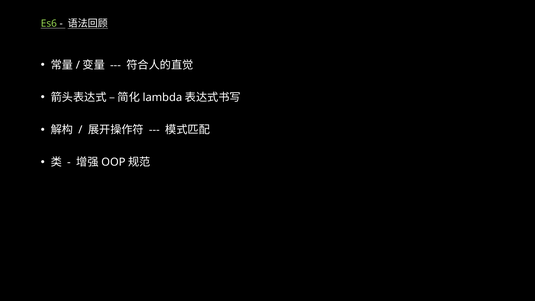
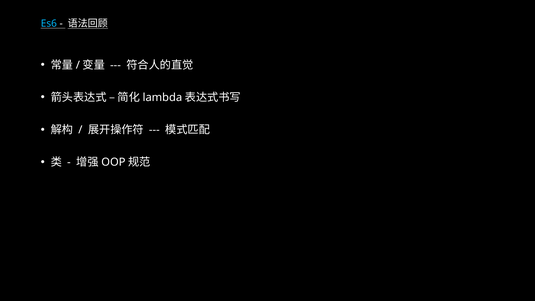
Es6 colour: light green -> light blue
